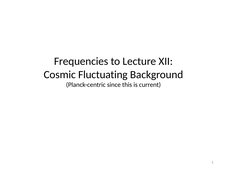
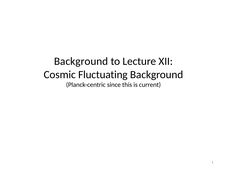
Frequencies at (81, 61): Frequencies -> Background
